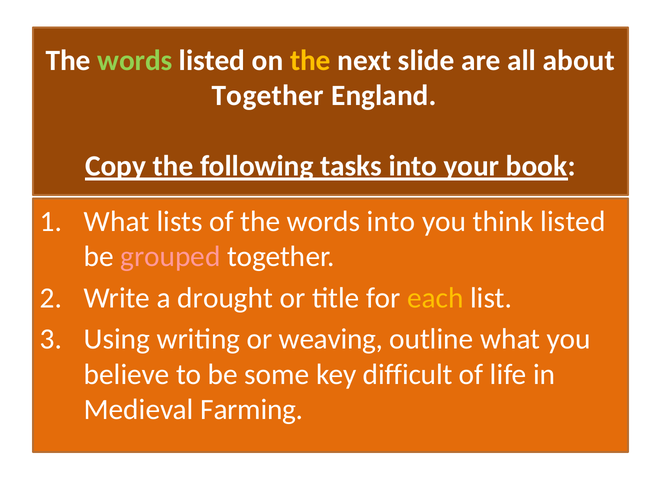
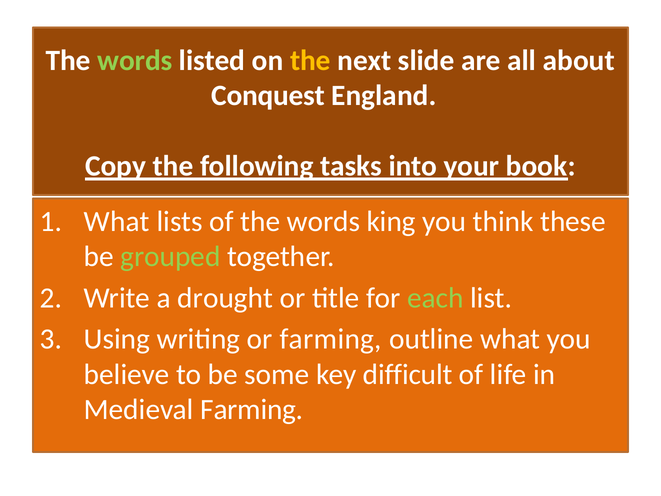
Together at (268, 96): Together -> Conquest
words into: into -> king
think listed: listed -> these
grouped colour: pink -> light green
each colour: yellow -> light green
or weaving: weaving -> farming
